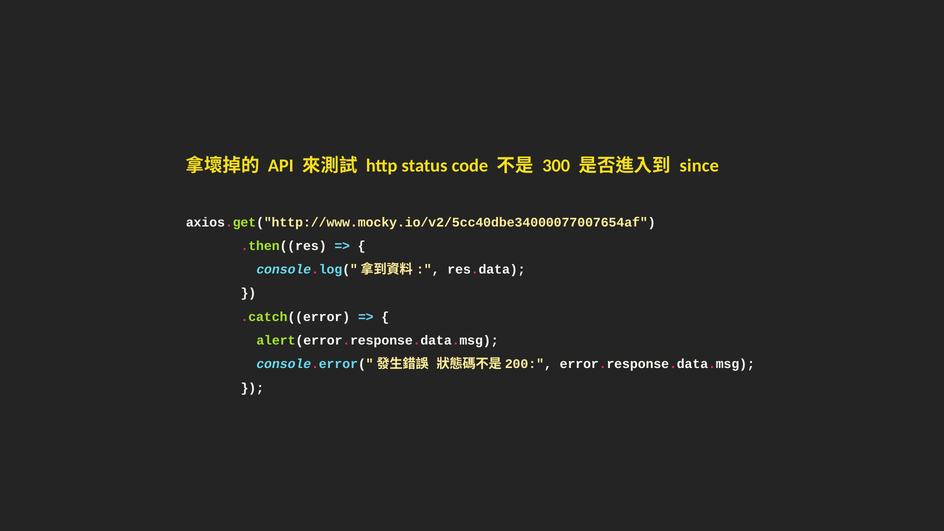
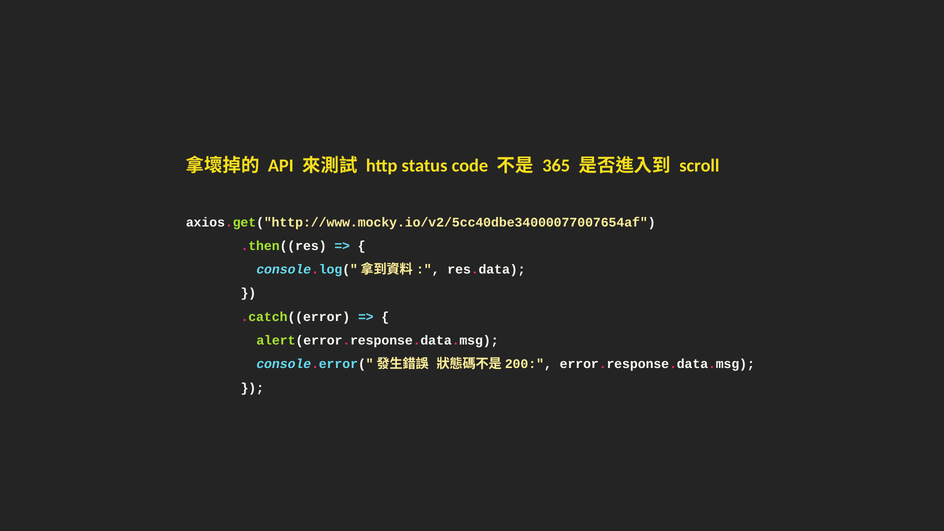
300: 300 -> 365
since: since -> scroll
